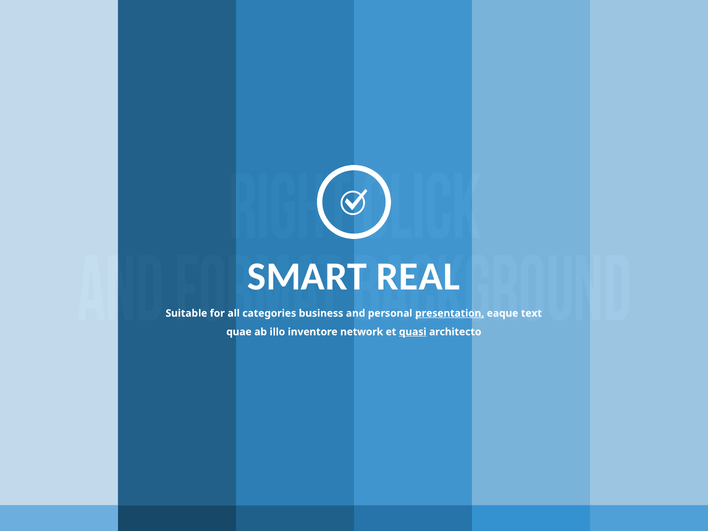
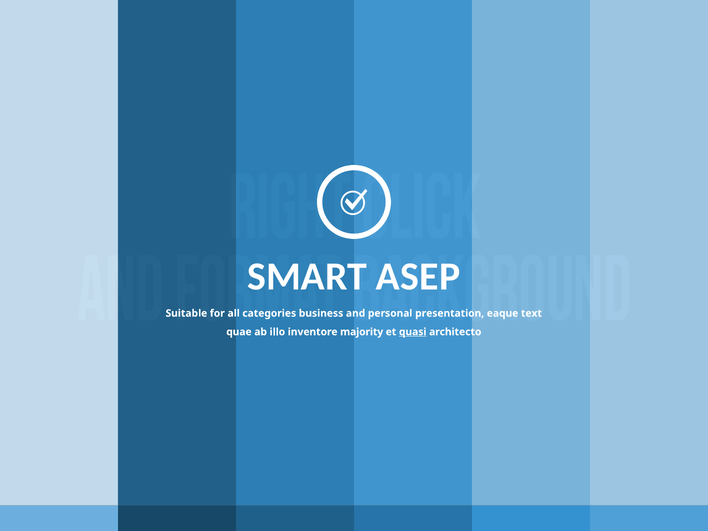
REAL: REAL -> ASEP
presentation underline: present -> none
network: network -> majority
